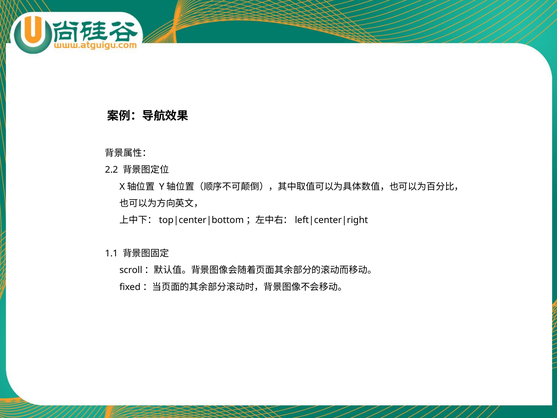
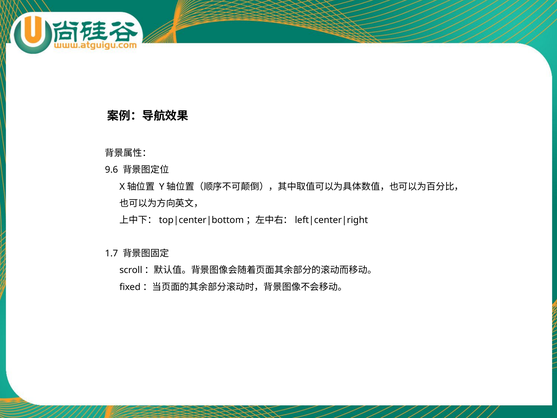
2.2: 2.2 -> 9.6
1.1: 1.1 -> 1.7
